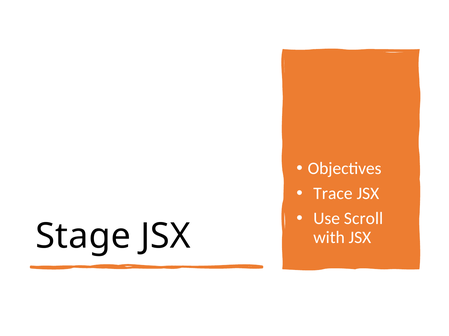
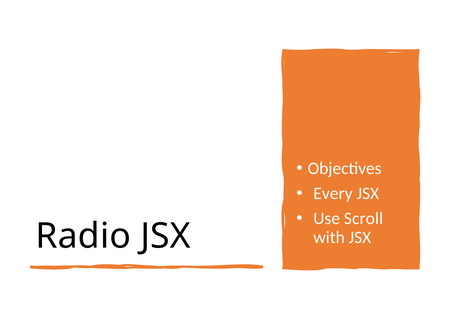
Trace: Trace -> Every
Stage: Stage -> Radio
